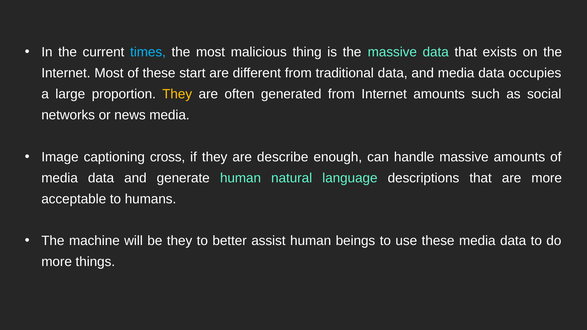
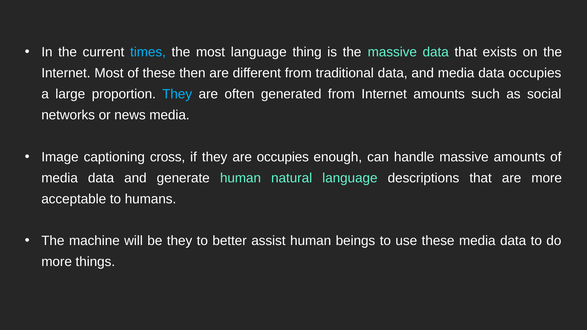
most malicious: malicious -> language
start: start -> then
They at (177, 94) colour: yellow -> light blue
are describe: describe -> occupies
